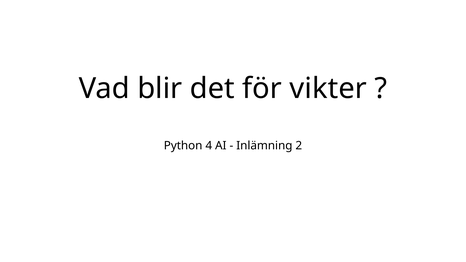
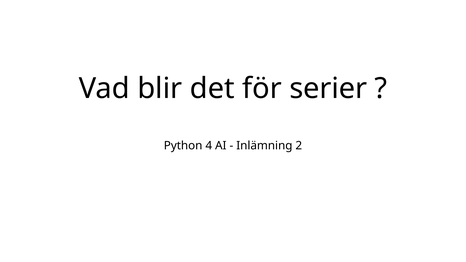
vikter: vikter -> serier
